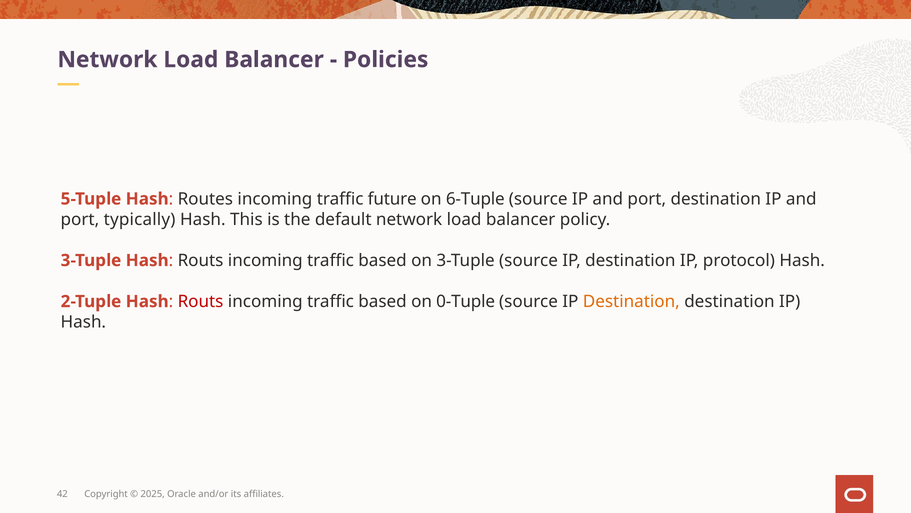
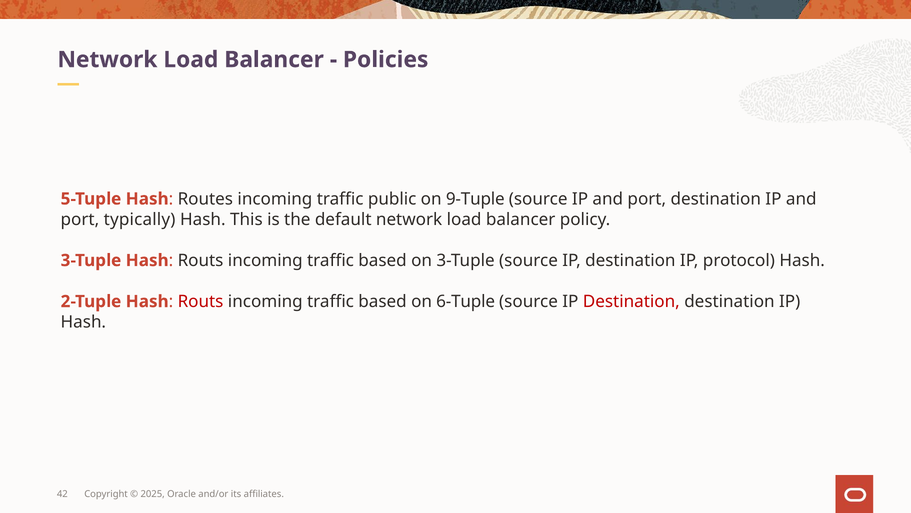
future: future -> public
6-Tuple: 6-Tuple -> 9-Tuple
0-Tuple: 0-Tuple -> 6-Tuple
Destination at (631, 301) colour: orange -> red
